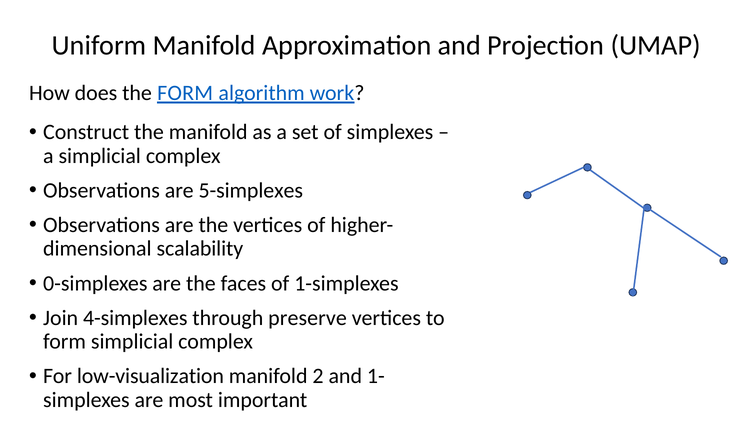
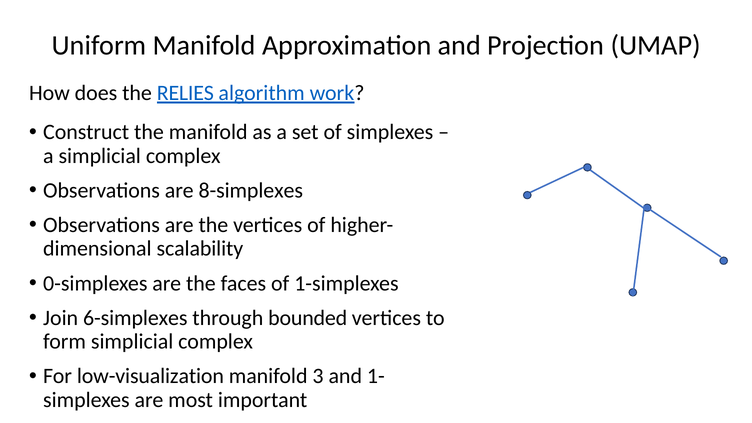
the FORM: FORM -> RELIES
5-simplexes: 5-simplexes -> 8-simplexes
4-simplexes: 4-simplexes -> 6-simplexes
preserve: preserve -> bounded
2: 2 -> 3
